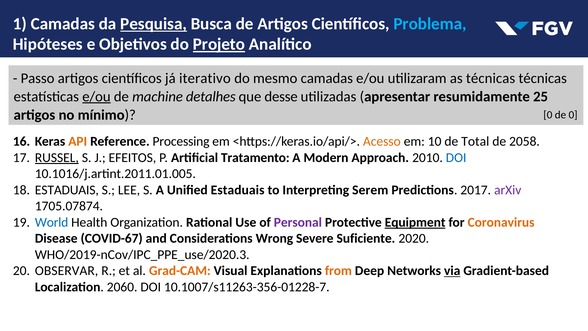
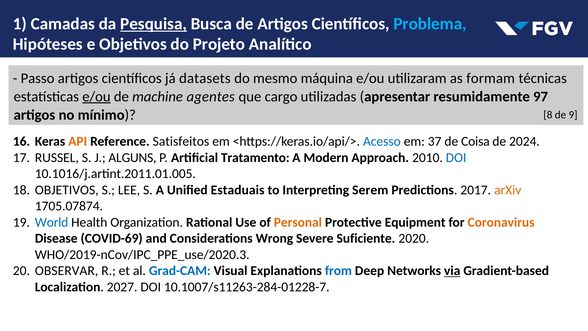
Projeto underline: present -> none
iterativo: iterativo -> datasets
mesmo camadas: camadas -> máquina
as técnicas: técnicas -> formam
detalhes: detalhes -> agentes
desse: desse -> cargo
25: 25 -> 97
mínimo 0: 0 -> 8
de 0: 0 -> 9
Processing: Processing -> Satisfeitos
Acesso colour: orange -> blue
10: 10 -> 37
Total: Total -> Coisa
2058: 2058 -> 2024
RUSSEL underline: present -> none
EFEITOS: EFEITOS -> ALGUNS
ESTADUAIS at (67, 190): ESTADUAIS -> OBJETIVOS
arXiv colour: purple -> orange
Personal colour: purple -> orange
Equipment underline: present -> none
COVID-67: COVID-67 -> COVID-69
Grad-CAM colour: orange -> blue
from colour: orange -> blue
2060: 2060 -> 2027
10.1007/s11263-356-01228-7: 10.1007/s11263-356-01228-7 -> 10.1007/s11263-284-01228-7
